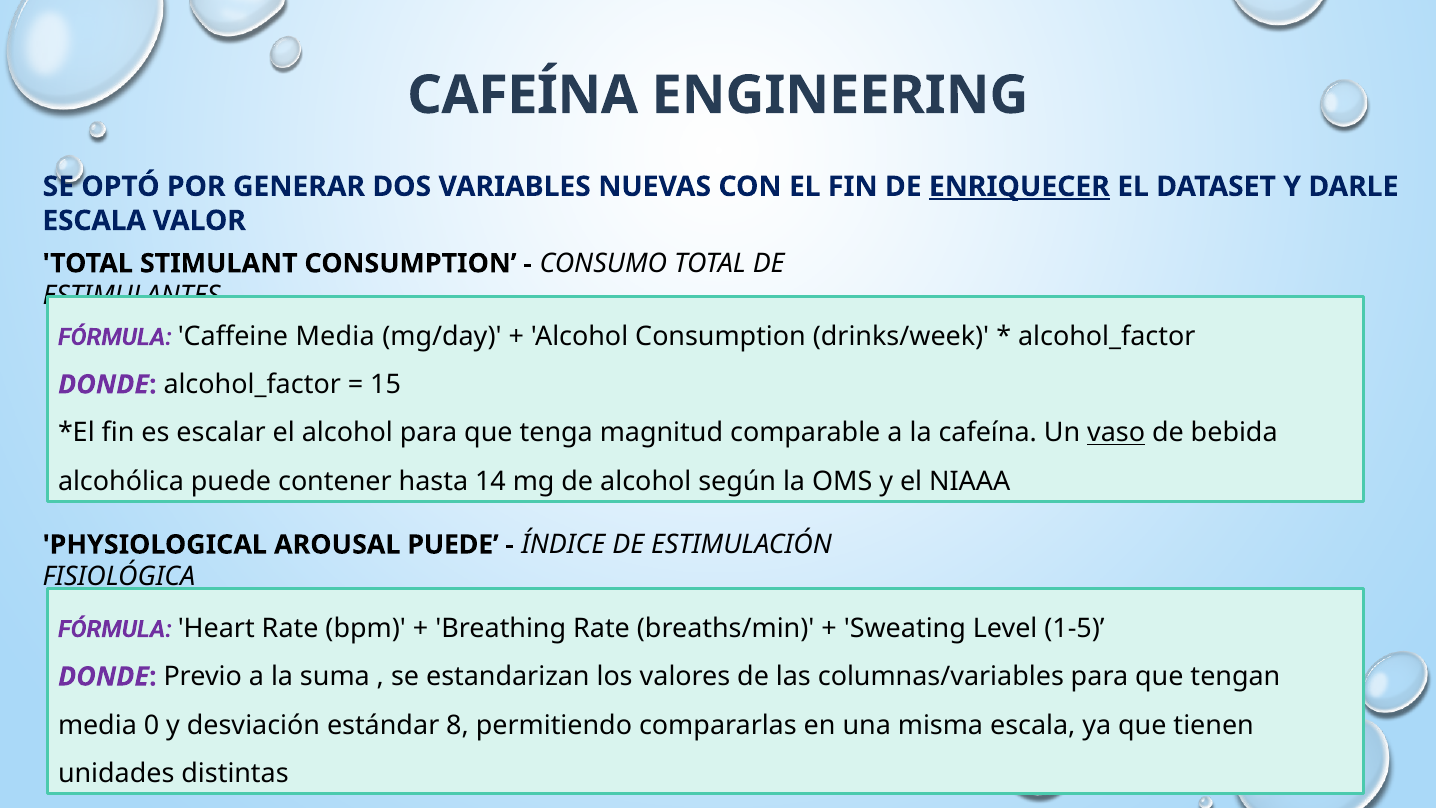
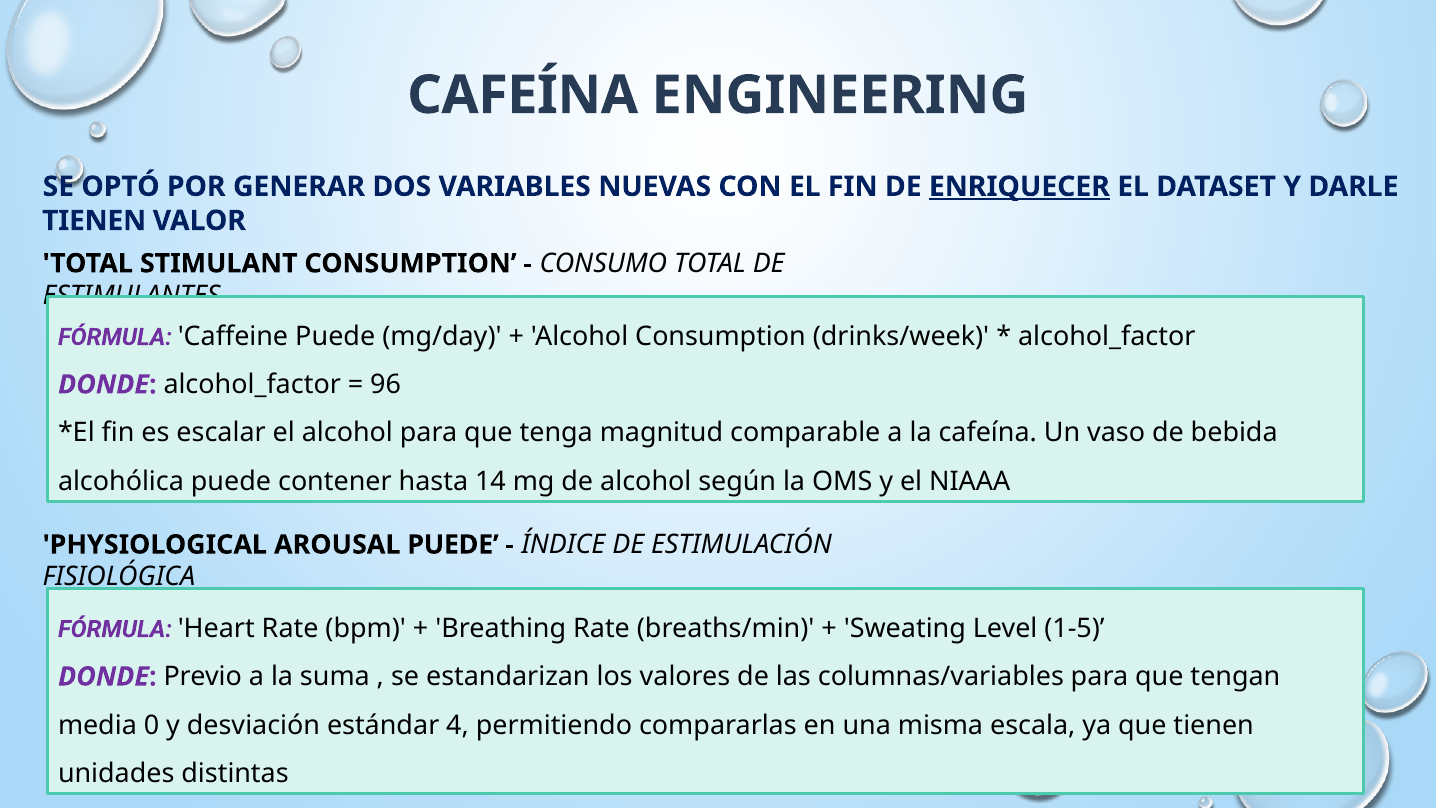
ESCALA at (94, 221): ESCALA -> TIENEN
Caffeine Media: Media -> Puede
15: 15 -> 96
vaso underline: present -> none
8: 8 -> 4
